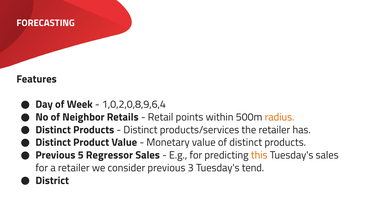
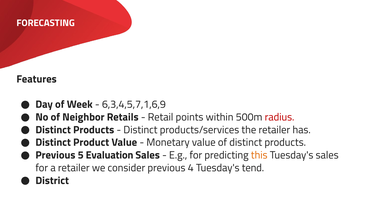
1,0,2,0,8,9,6,4: 1,0,2,0,8,9,6,4 -> 6,3,4,5,7,1,6,9
radius colour: orange -> red
Regressor: Regressor -> Evaluation
3: 3 -> 4
